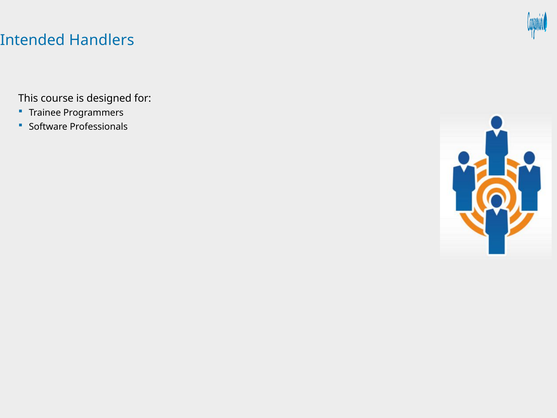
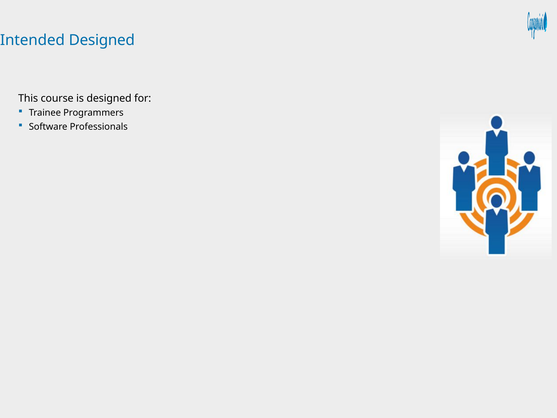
Intended Handlers: Handlers -> Designed
